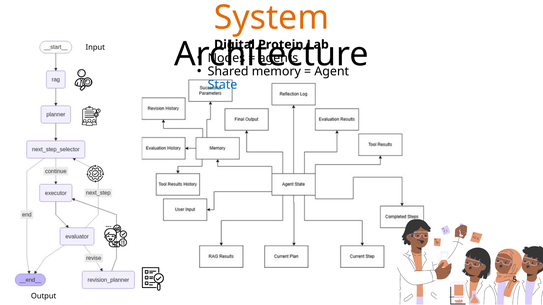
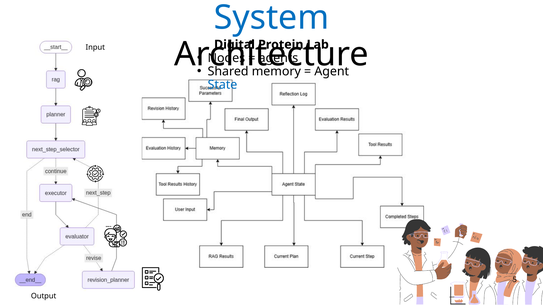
System colour: orange -> blue
